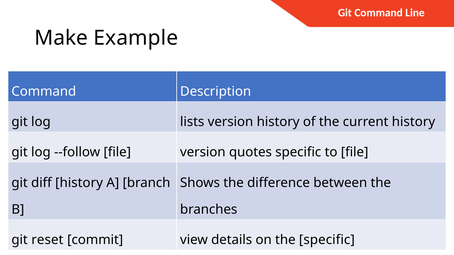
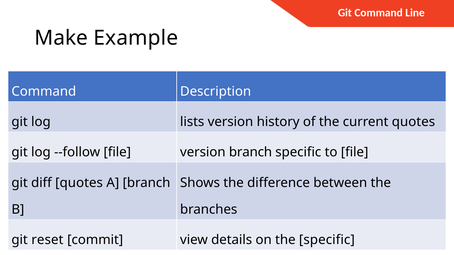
current history: history -> quotes
version quotes: quotes -> branch
diff history: history -> quotes
